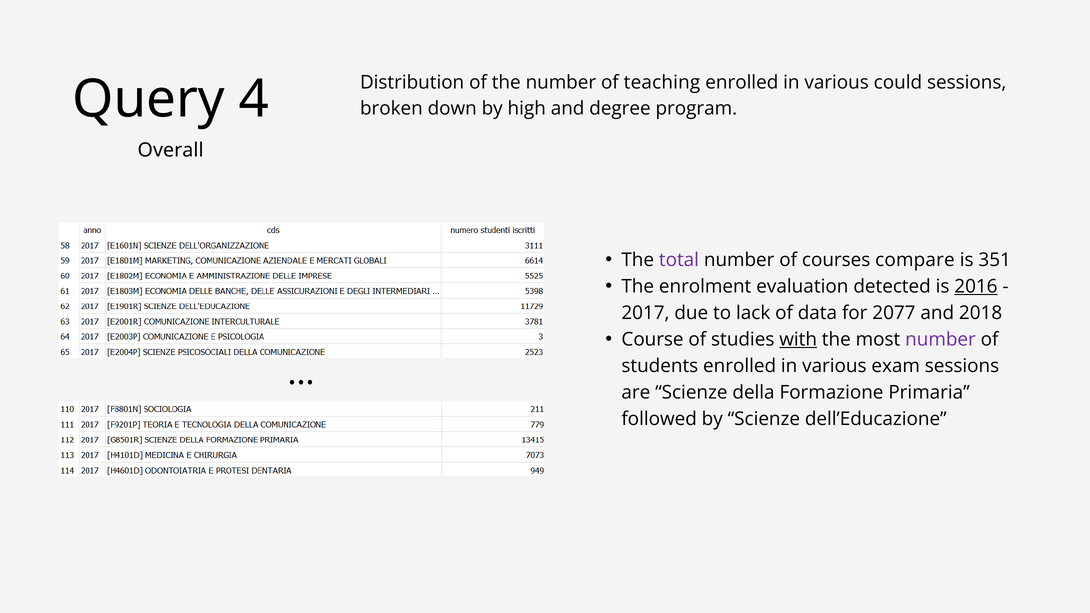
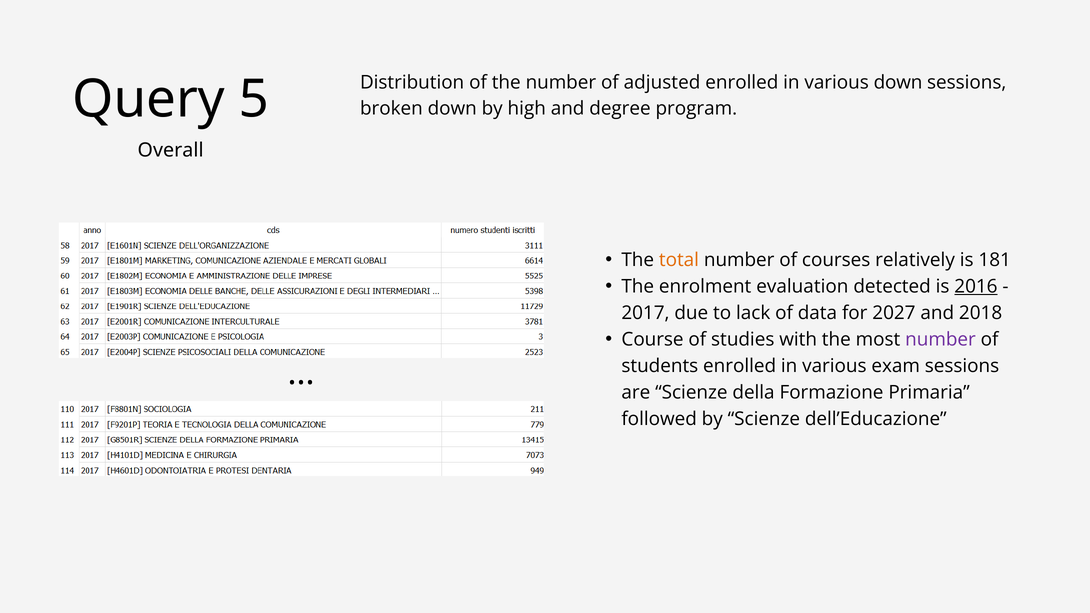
4: 4 -> 5
teaching: teaching -> adjusted
various could: could -> down
total colour: purple -> orange
compare: compare -> relatively
351: 351 -> 181
2077: 2077 -> 2027
with underline: present -> none
